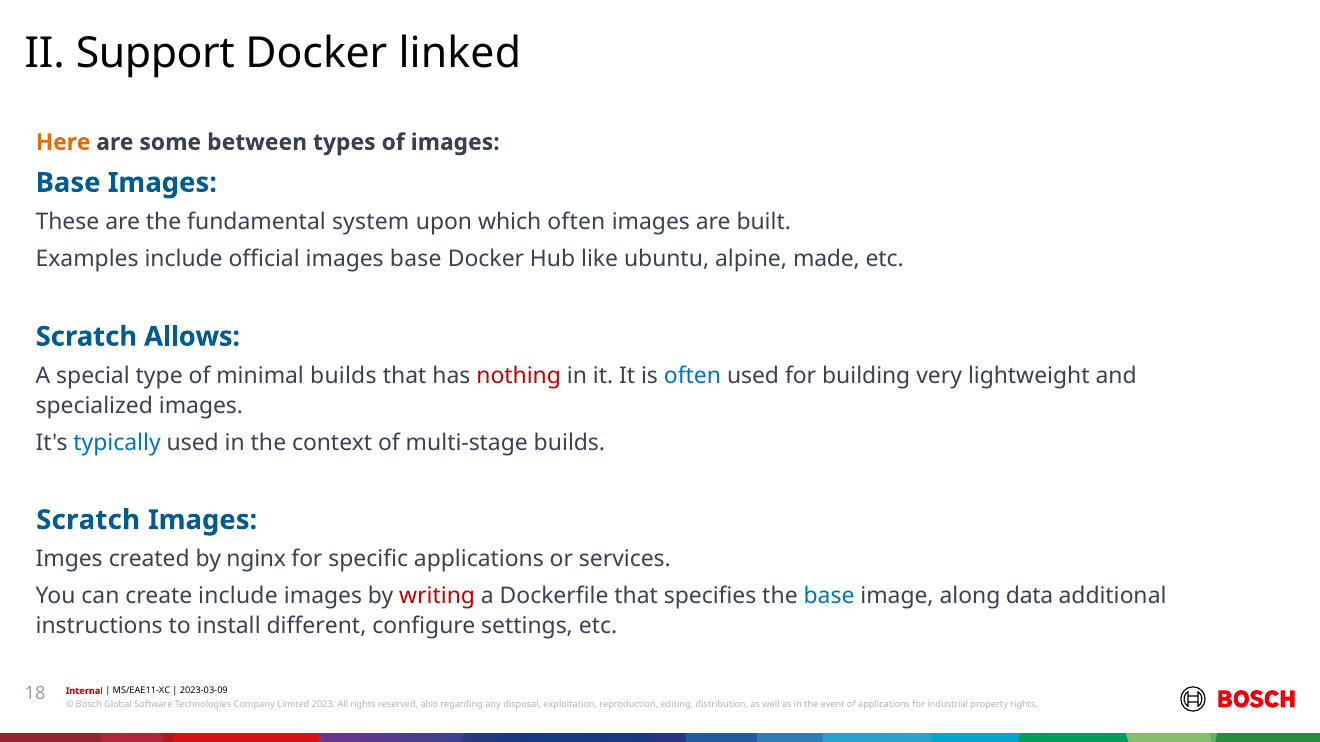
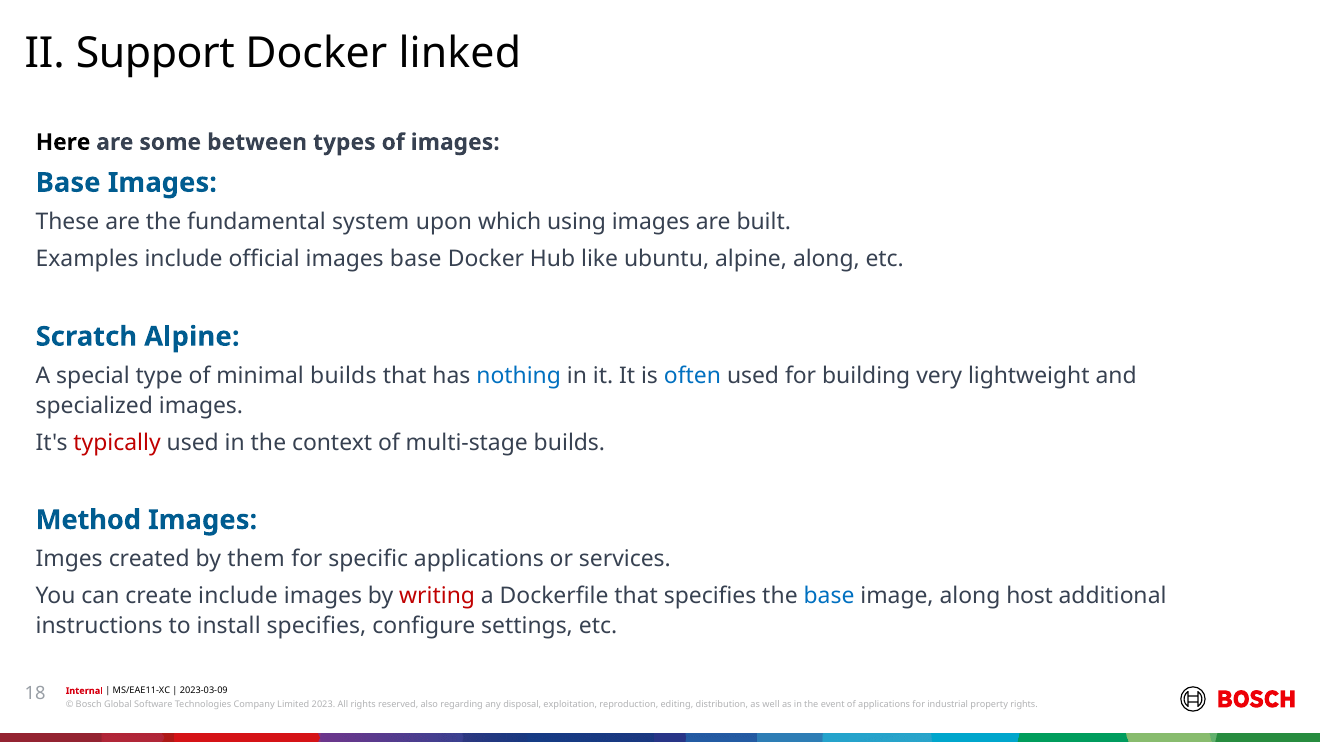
Here colour: orange -> black
which often: often -> using
alpine made: made -> along
Scratch Allows: Allows -> Alpine
nothing colour: red -> blue
typically colour: blue -> red
Scratch at (88, 520): Scratch -> Method
nginx: nginx -> them
data: data -> host
install different: different -> specifies
